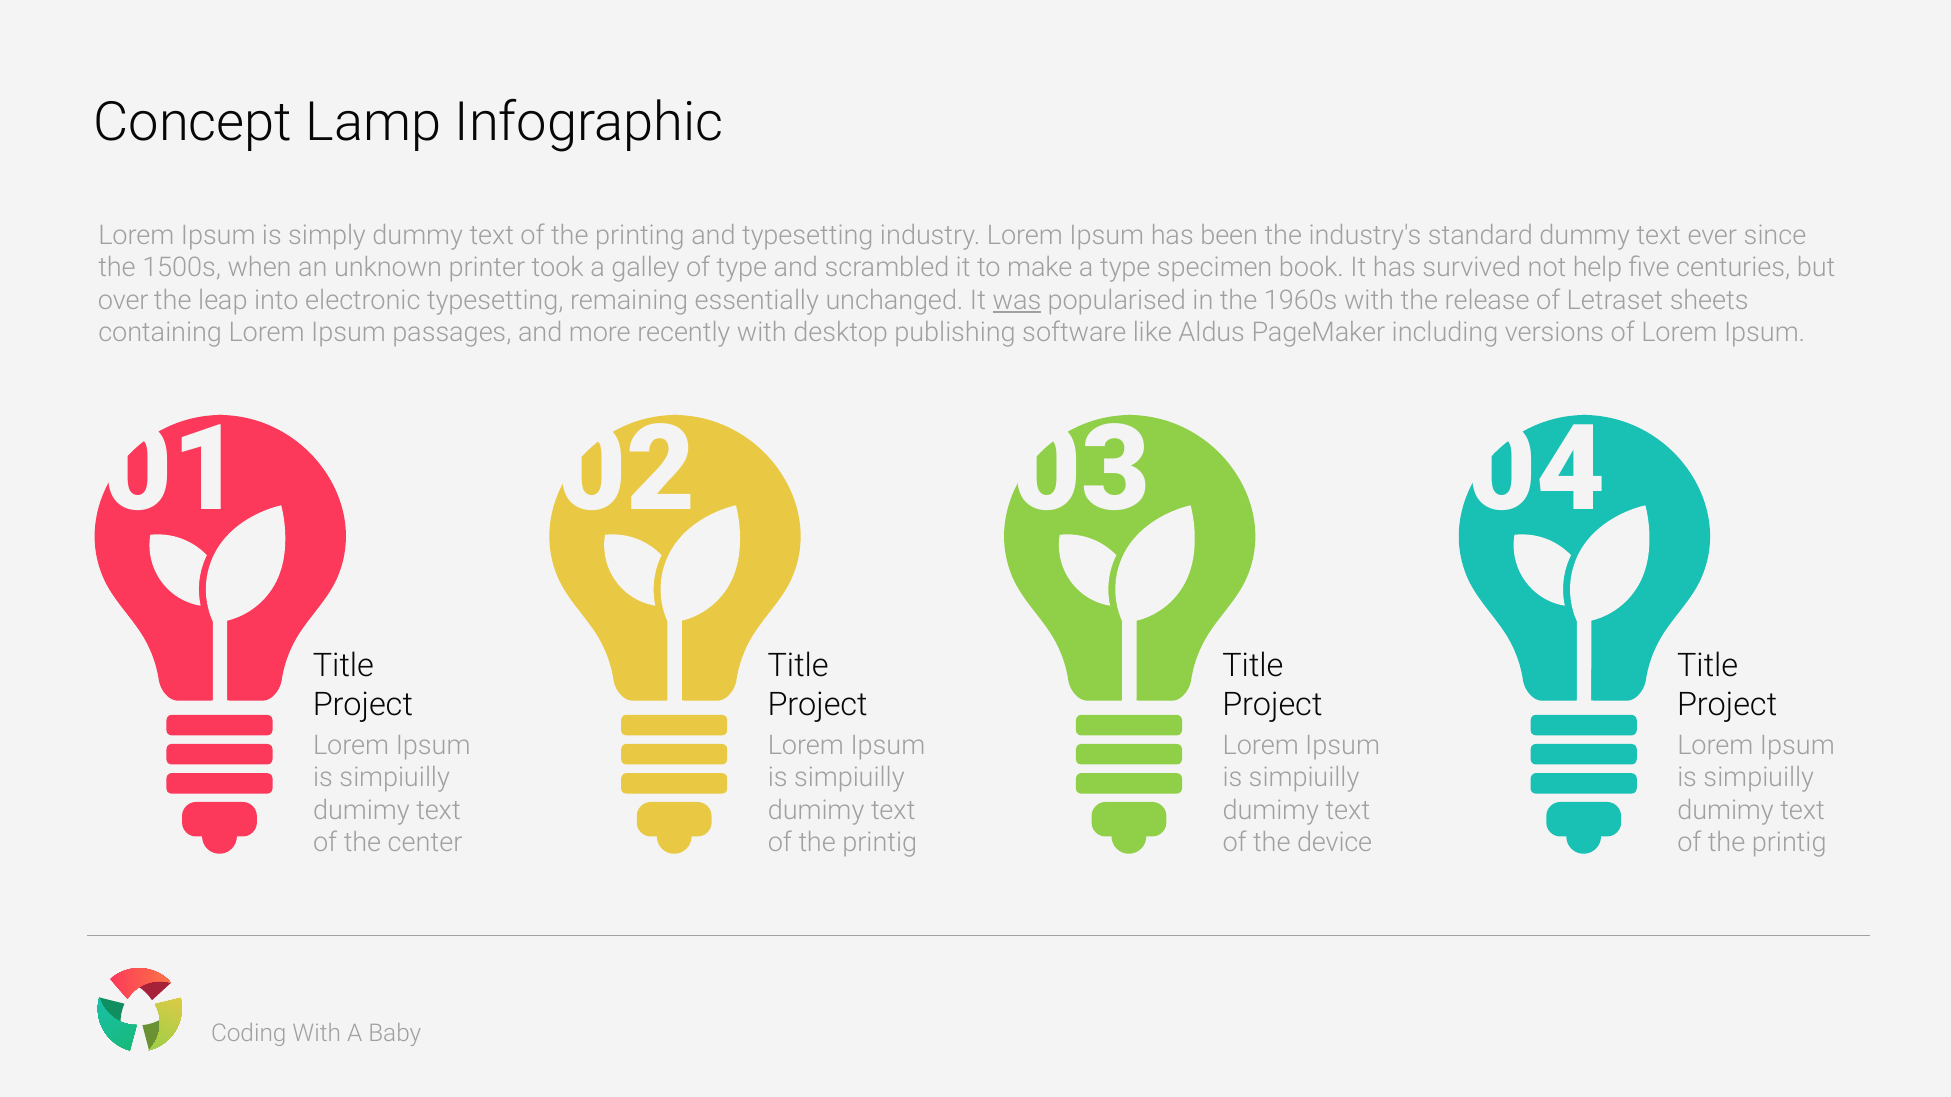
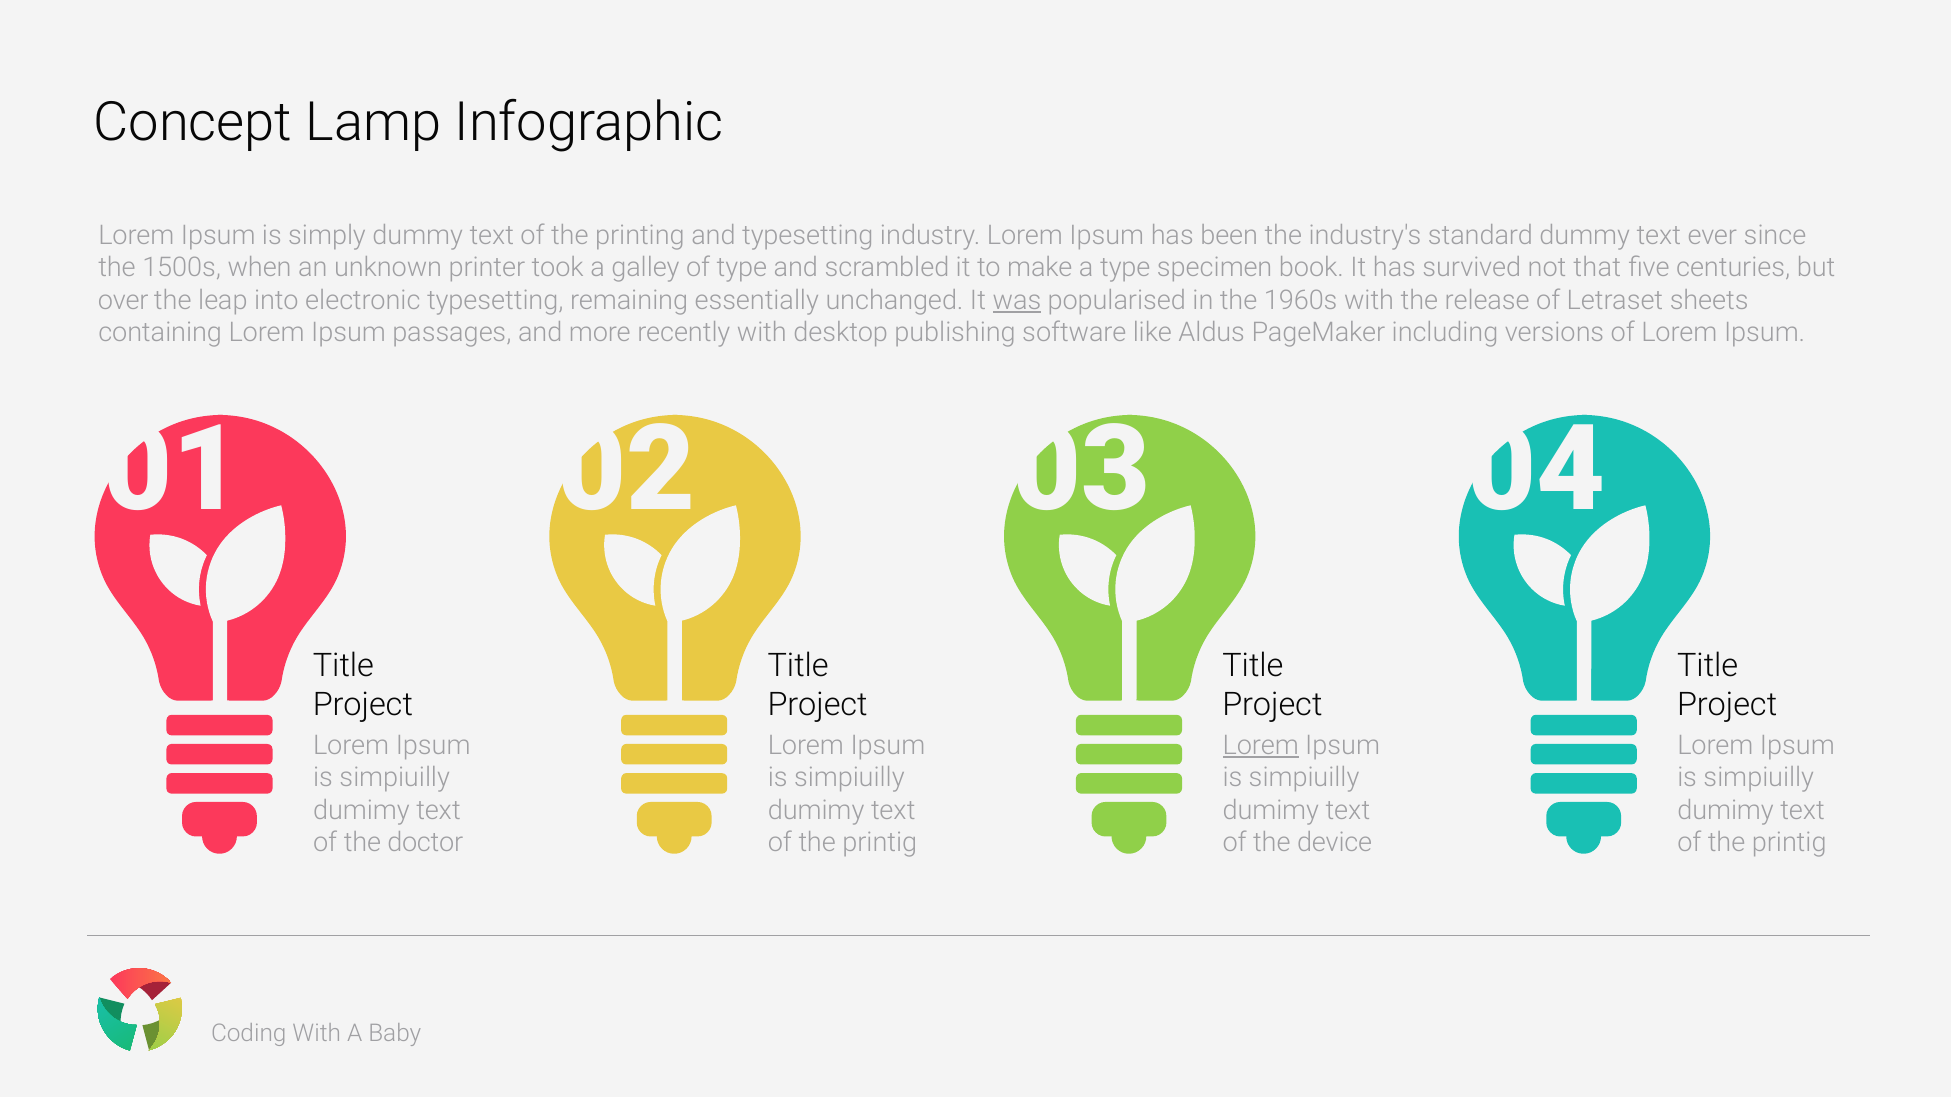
help: help -> that
Lorem at (1261, 745) underline: none -> present
center: center -> doctor
